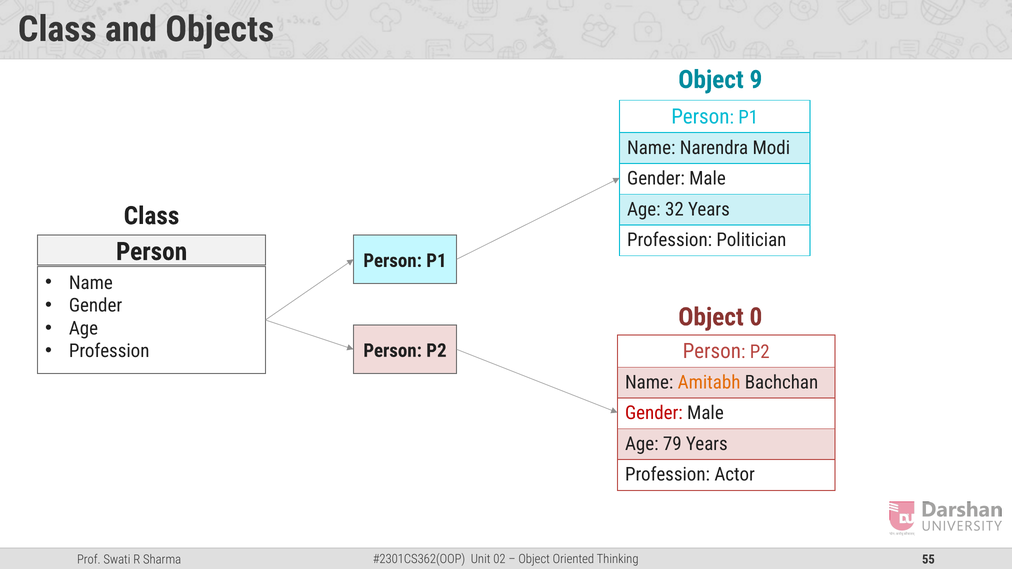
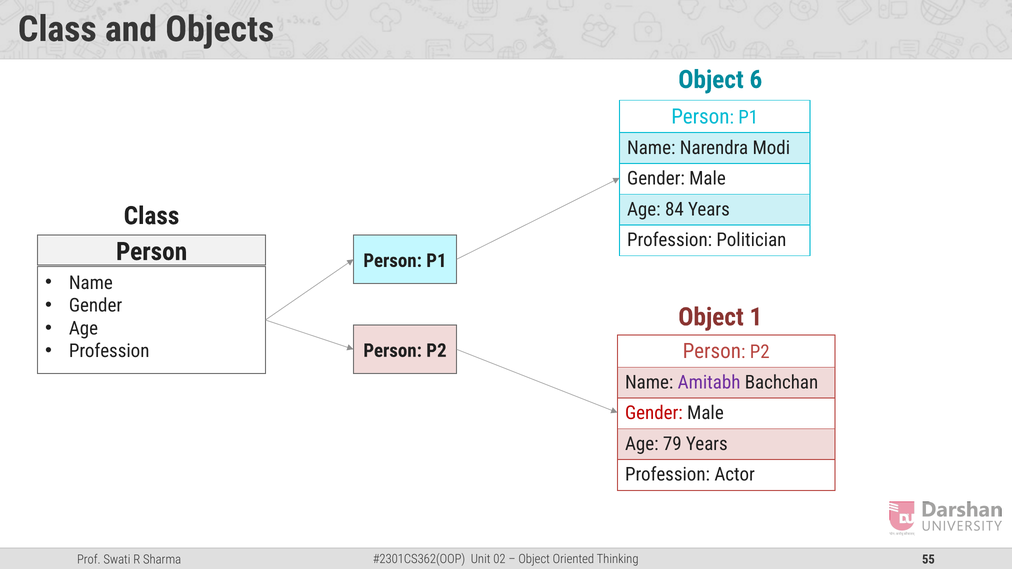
9: 9 -> 6
32: 32 -> 84
0: 0 -> 1
Amitabh colour: orange -> purple
